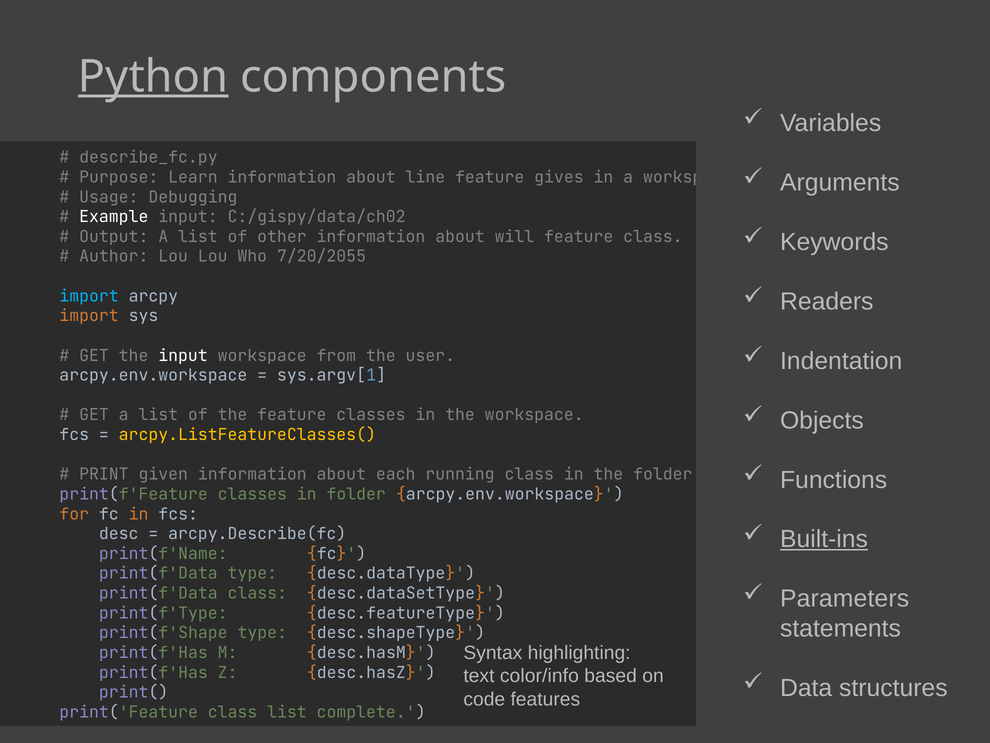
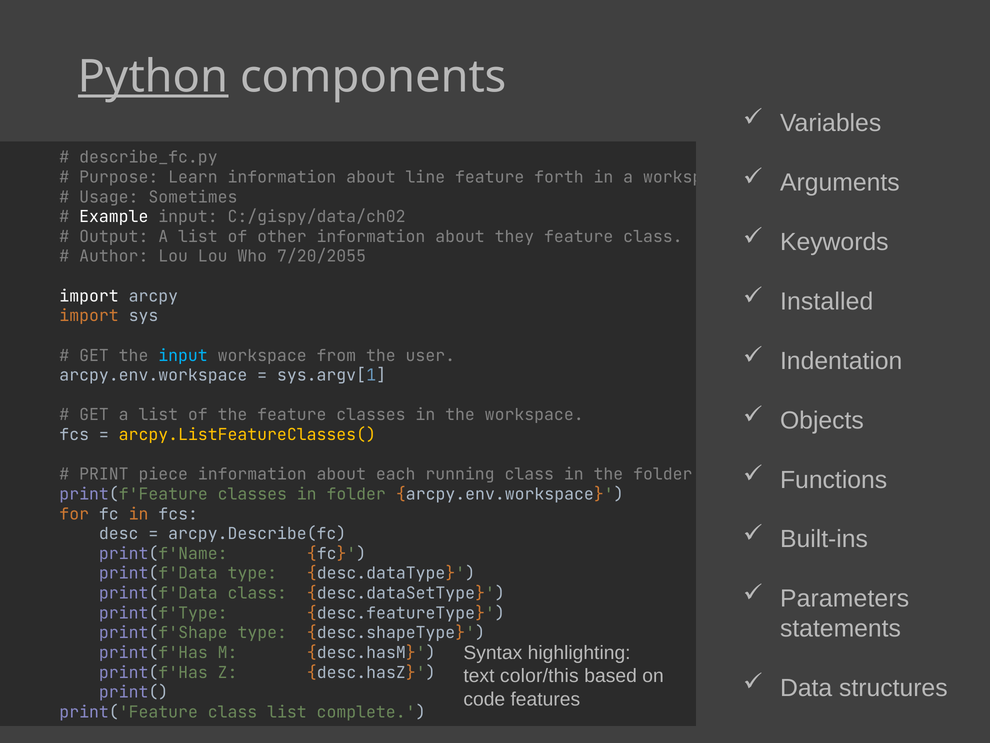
gives: gives -> forth
Debugging: Debugging -> Sometimes
will: will -> they
Readers: Readers -> Installed
import at (89, 296) colour: light blue -> white
input at (183, 355) colour: white -> light blue
given: given -> piece
Built-ins underline: present -> none
color/info: color/info -> color/this
